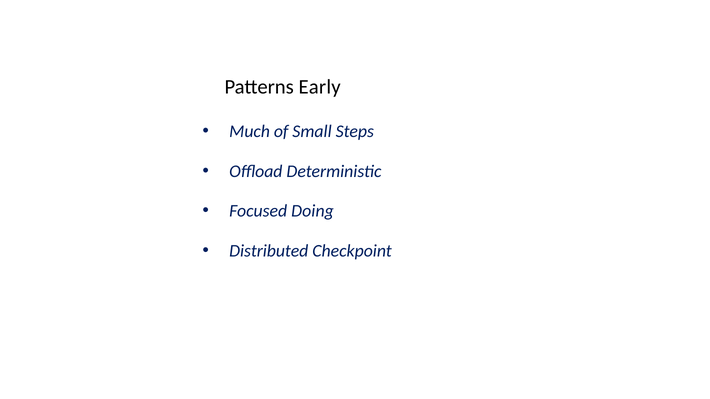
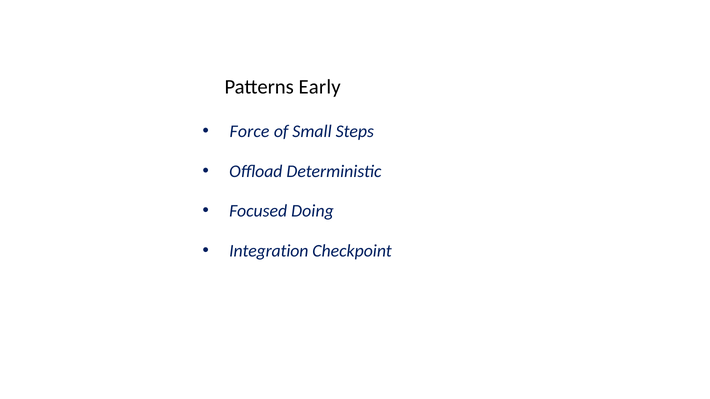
Much: Much -> Force
Distributed: Distributed -> Integration
